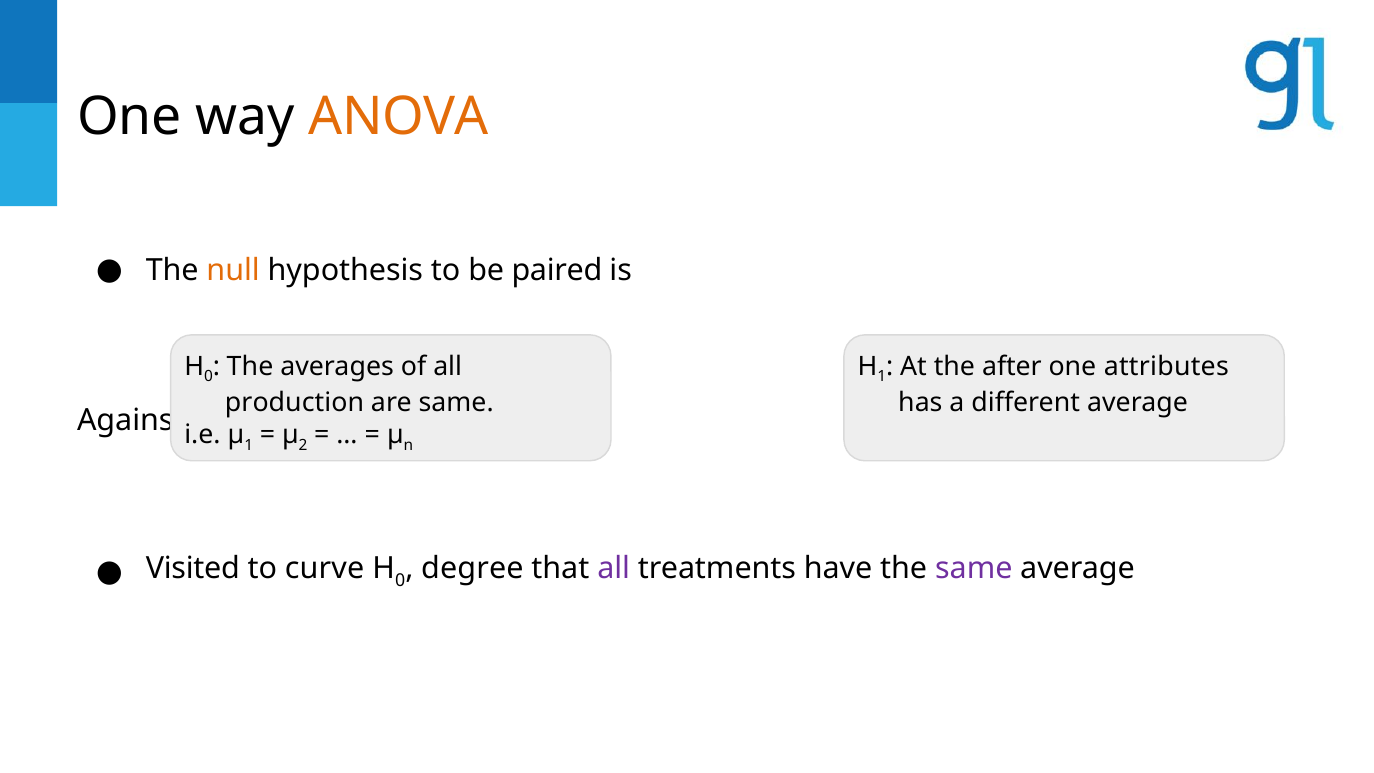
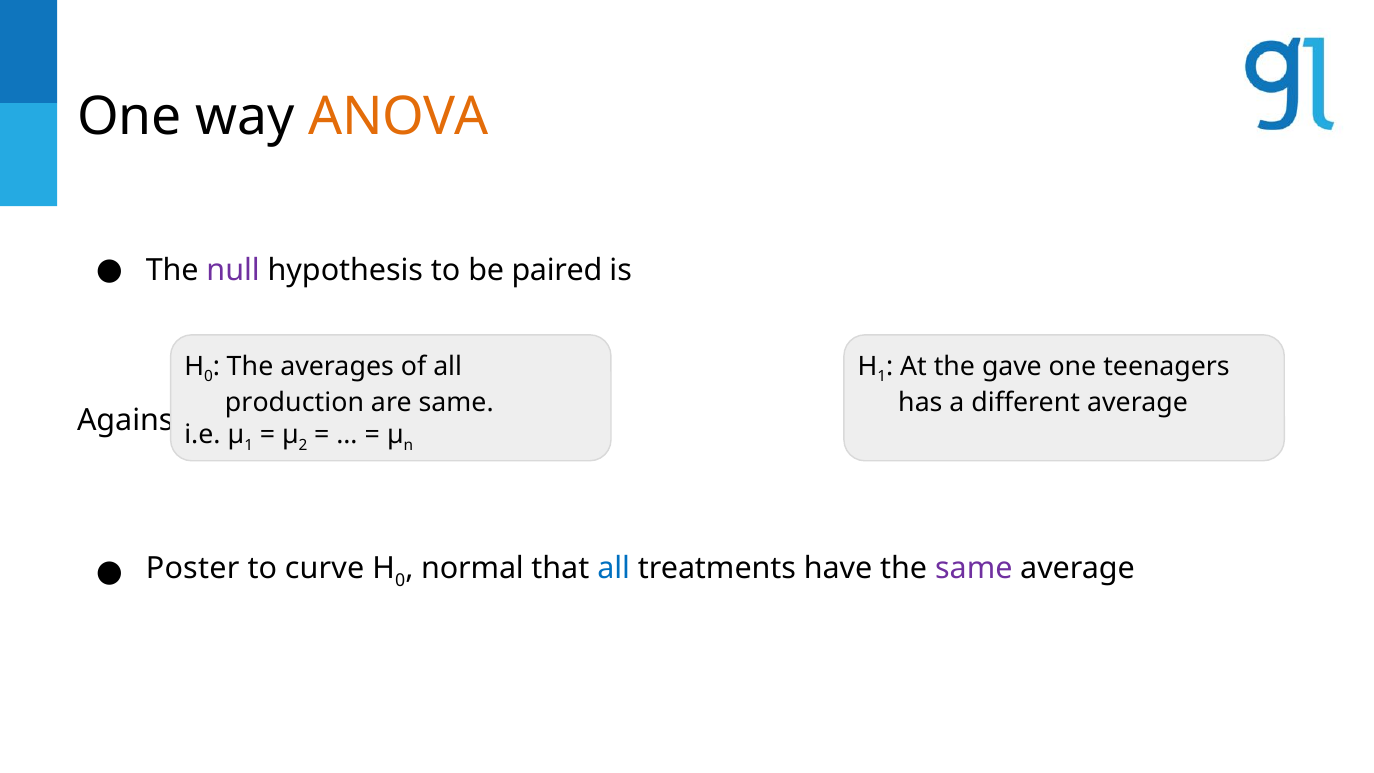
null colour: orange -> purple
after: after -> gave
attributes: attributes -> teenagers
Visited: Visited -> Poster
degree: degree -> normal
all at (614, 569) colour: purple -> blue
